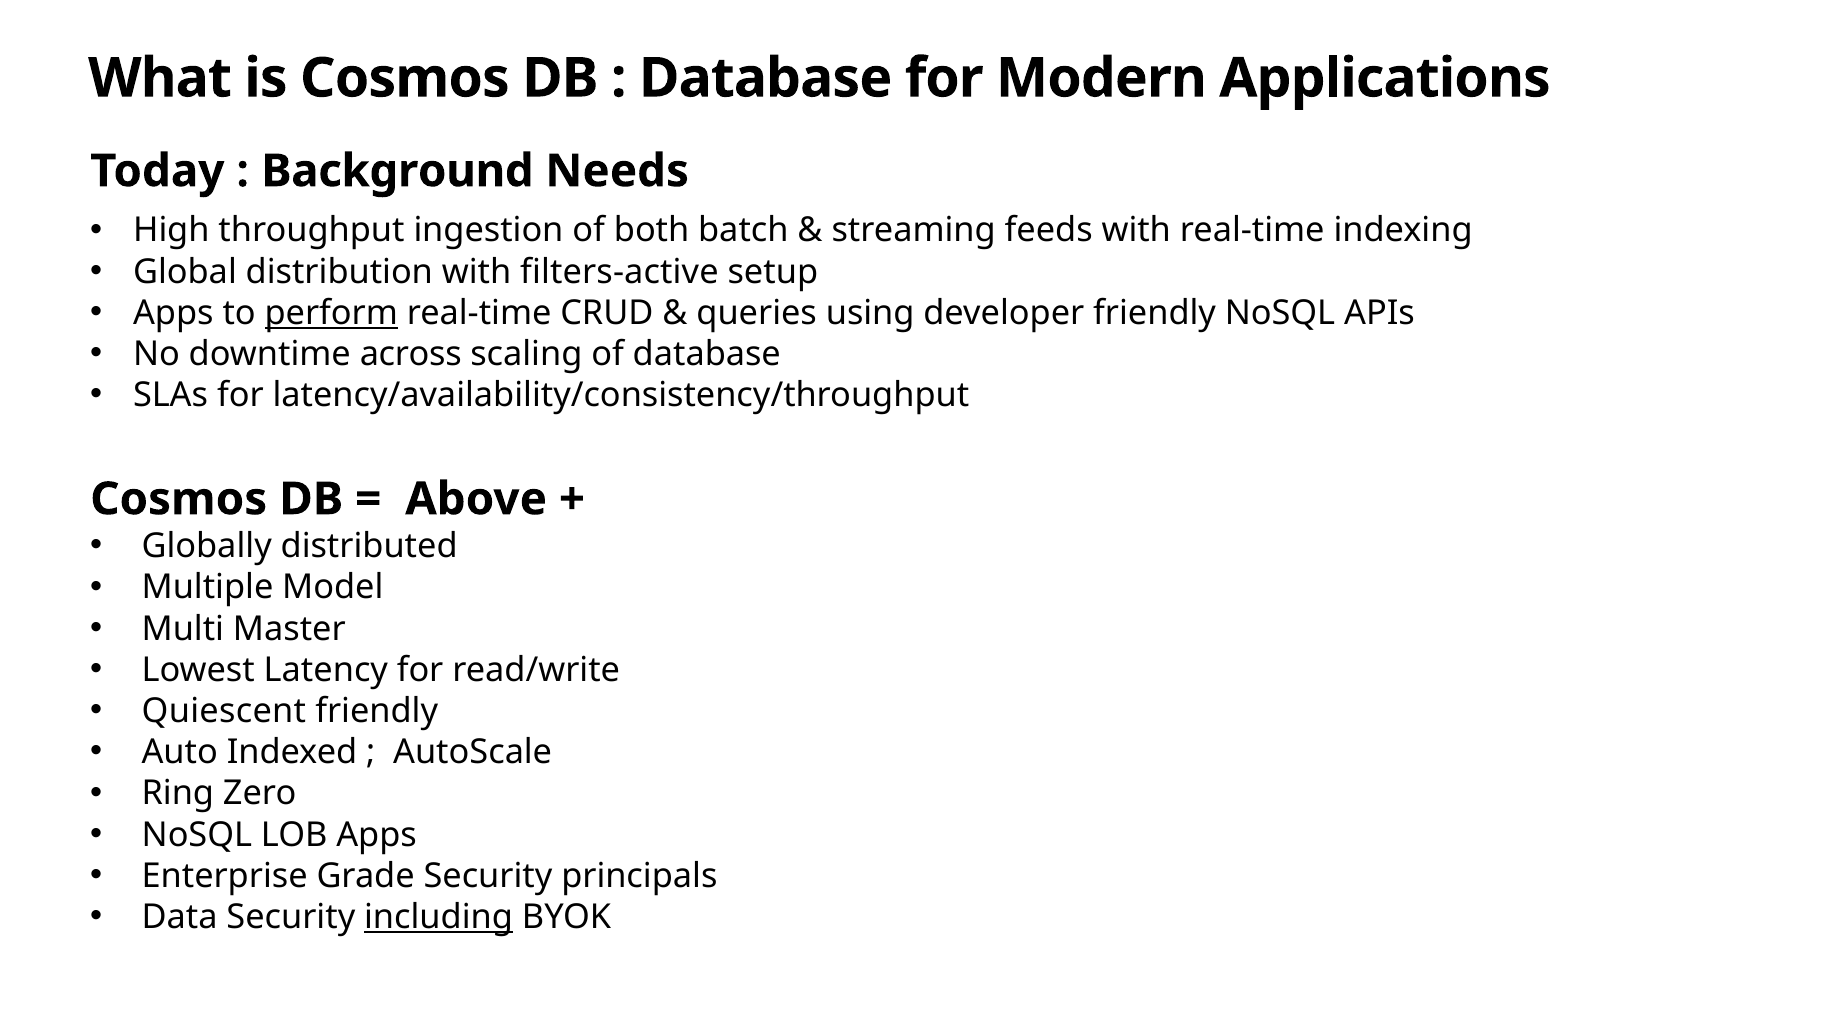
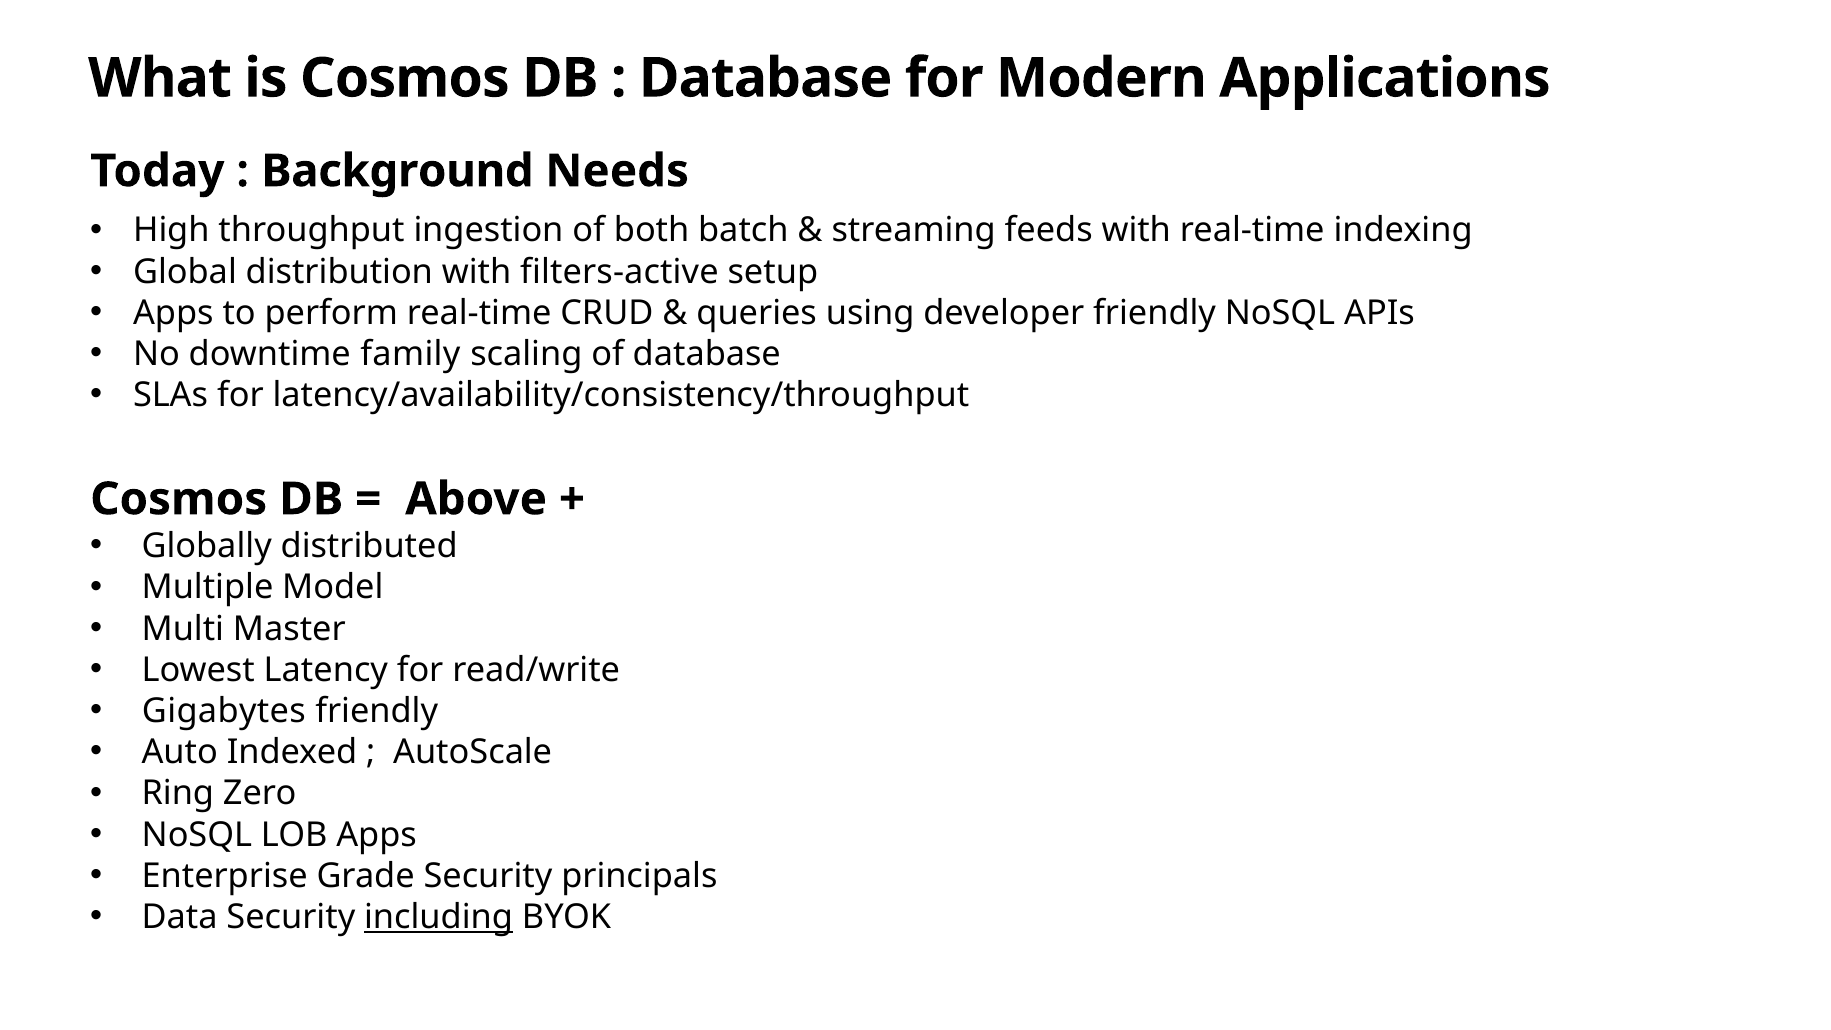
perform underline: present -> none
across: across -> family
Quiescent: Quiescent -> Gigabytes
